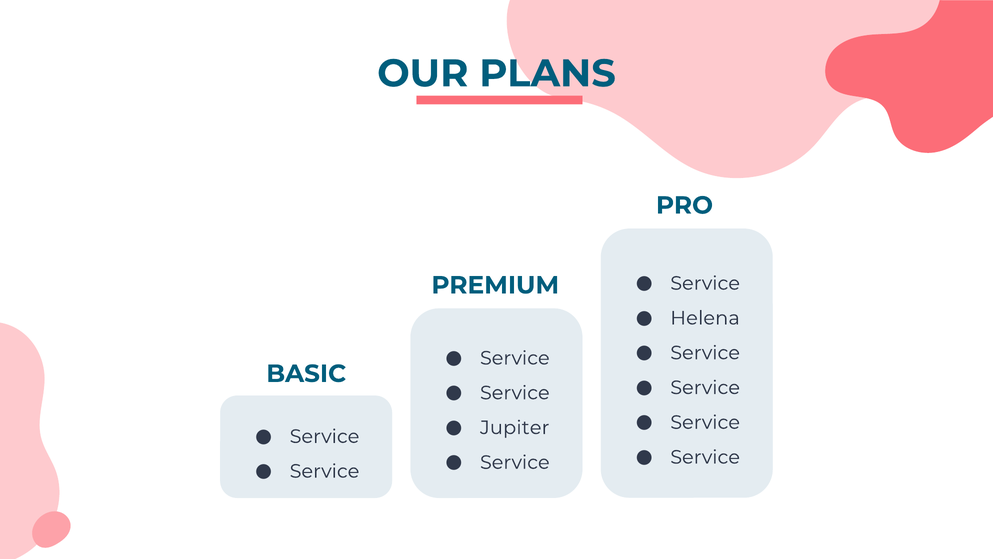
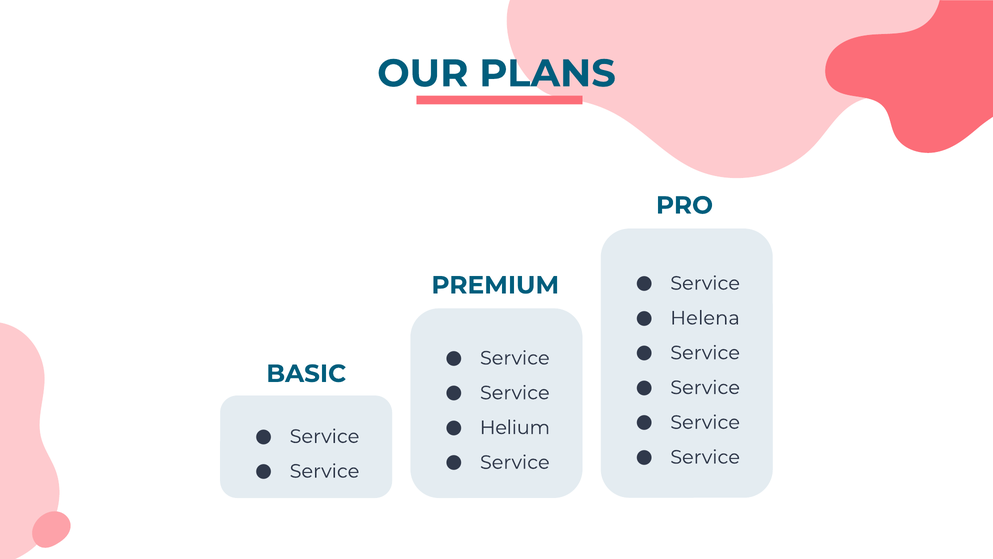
Jupiter: Jupiter -> Helium
